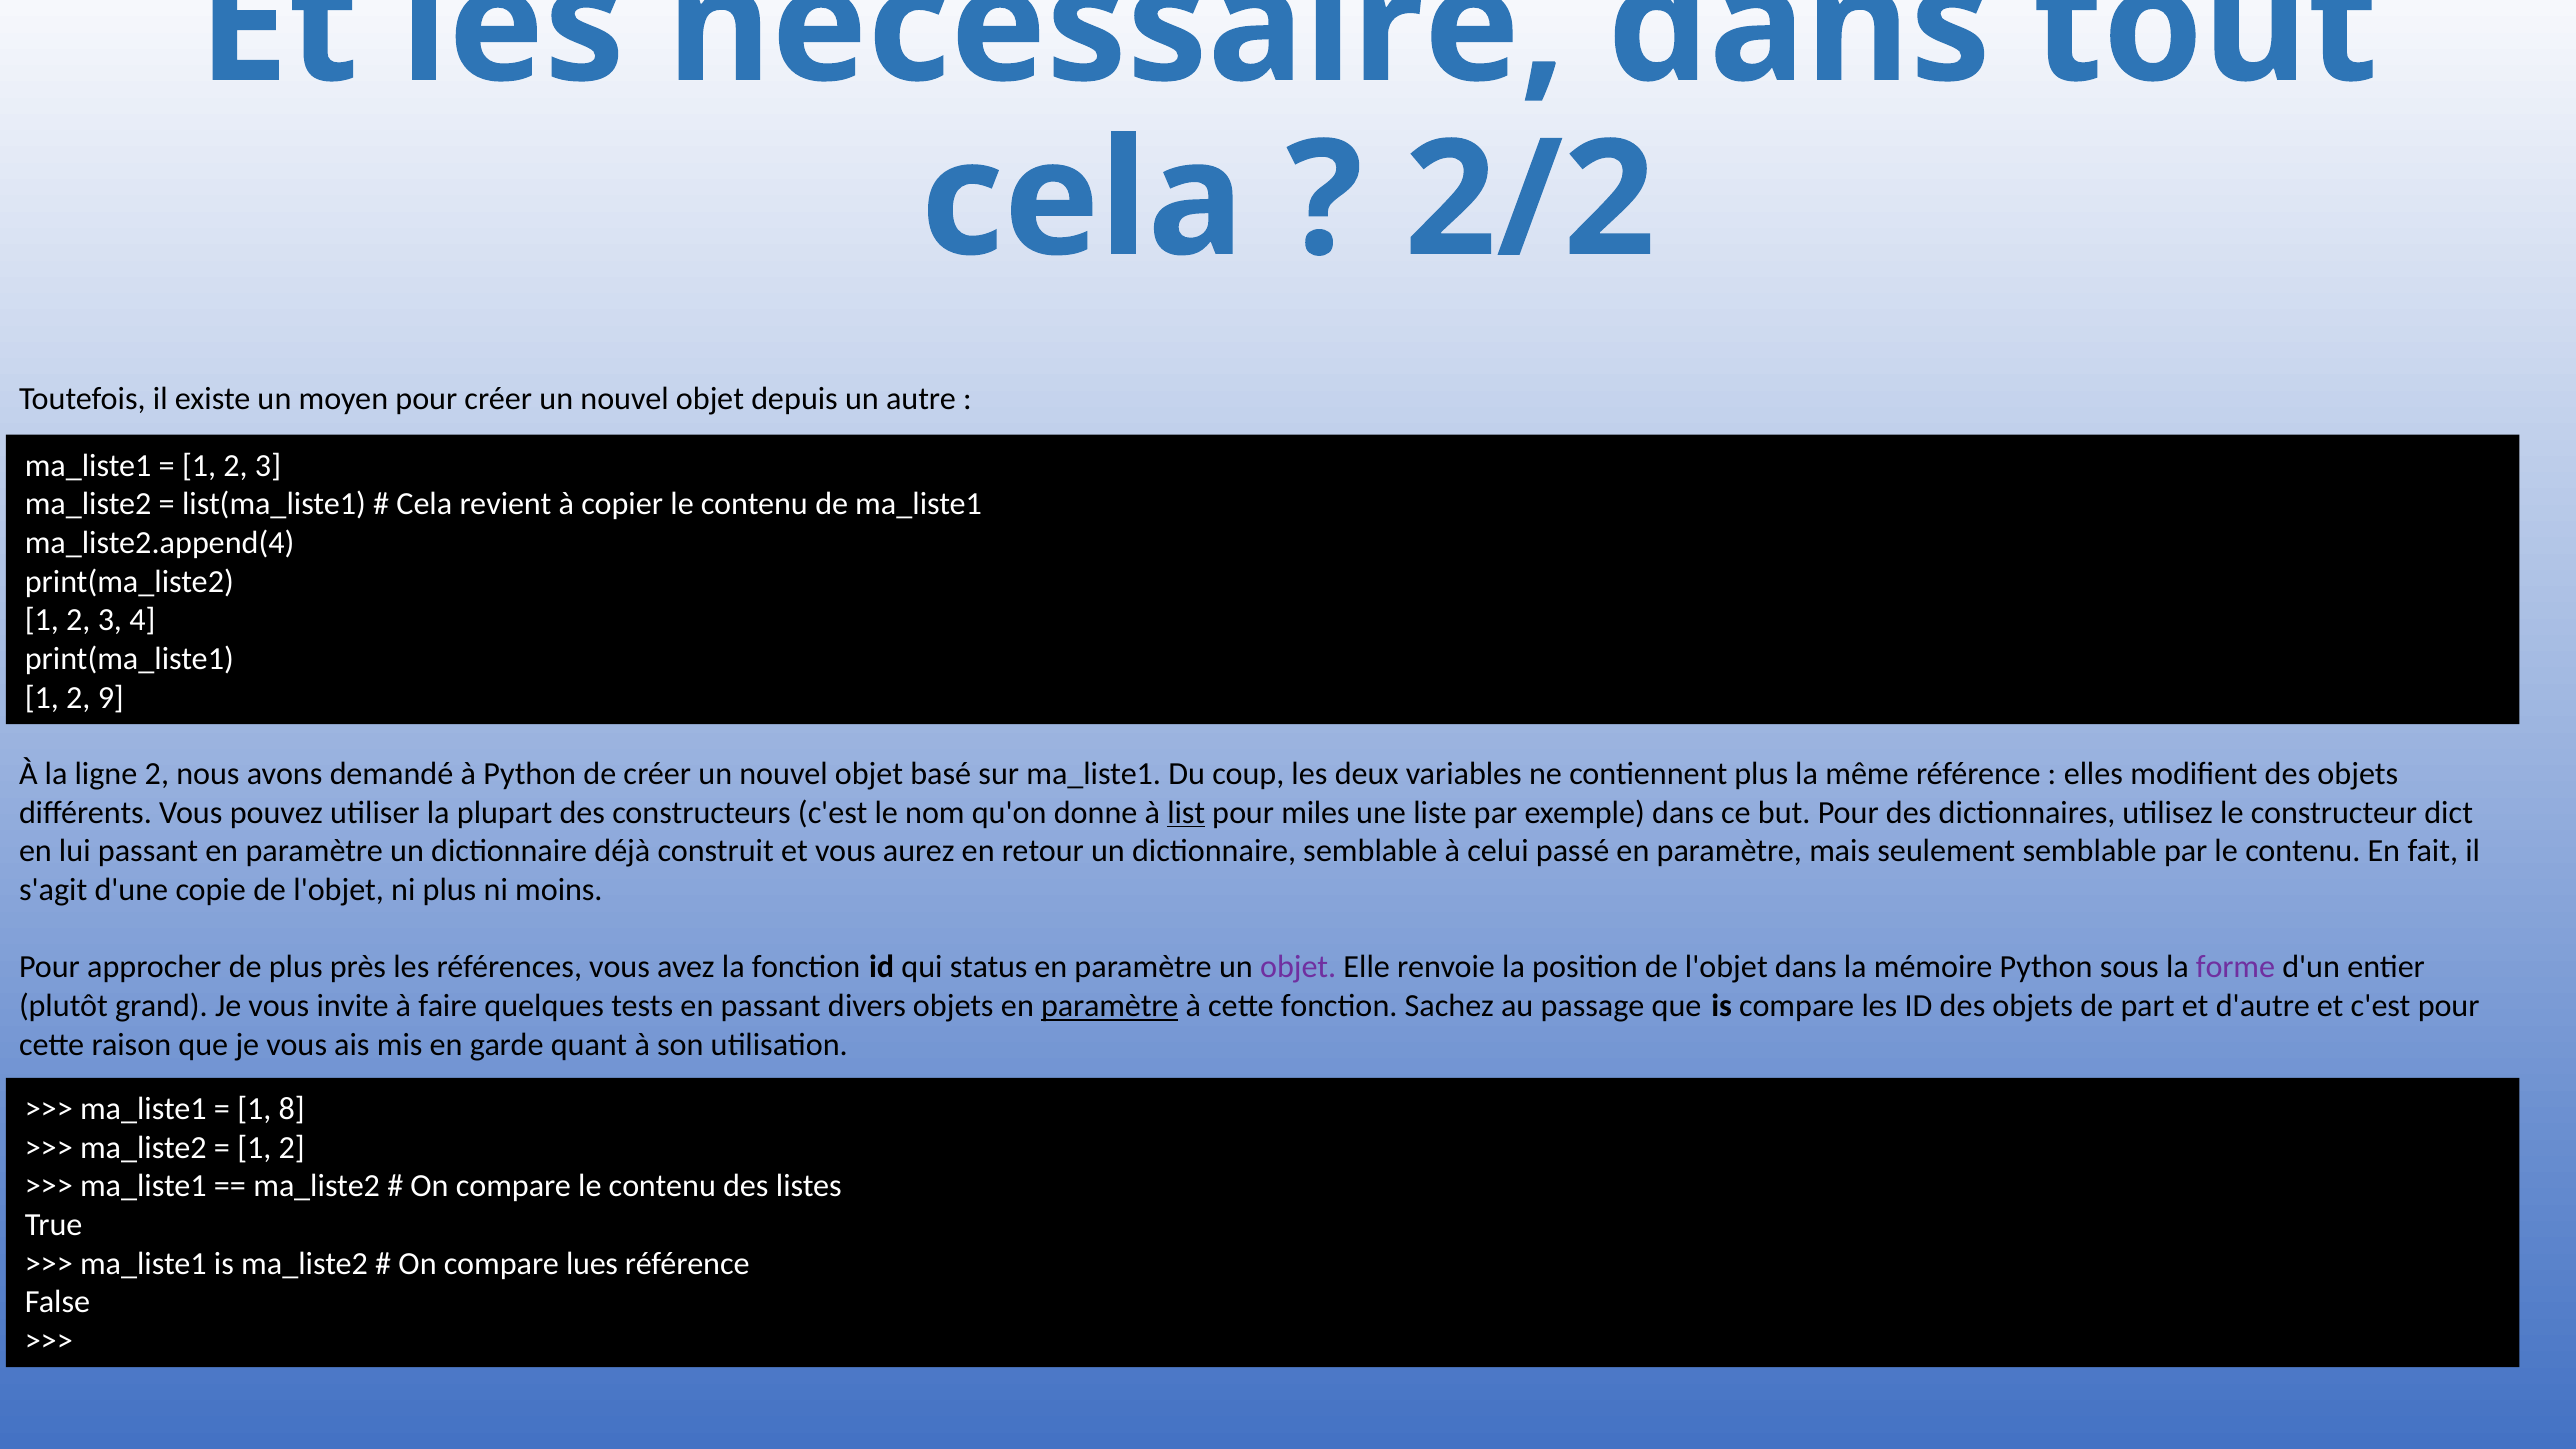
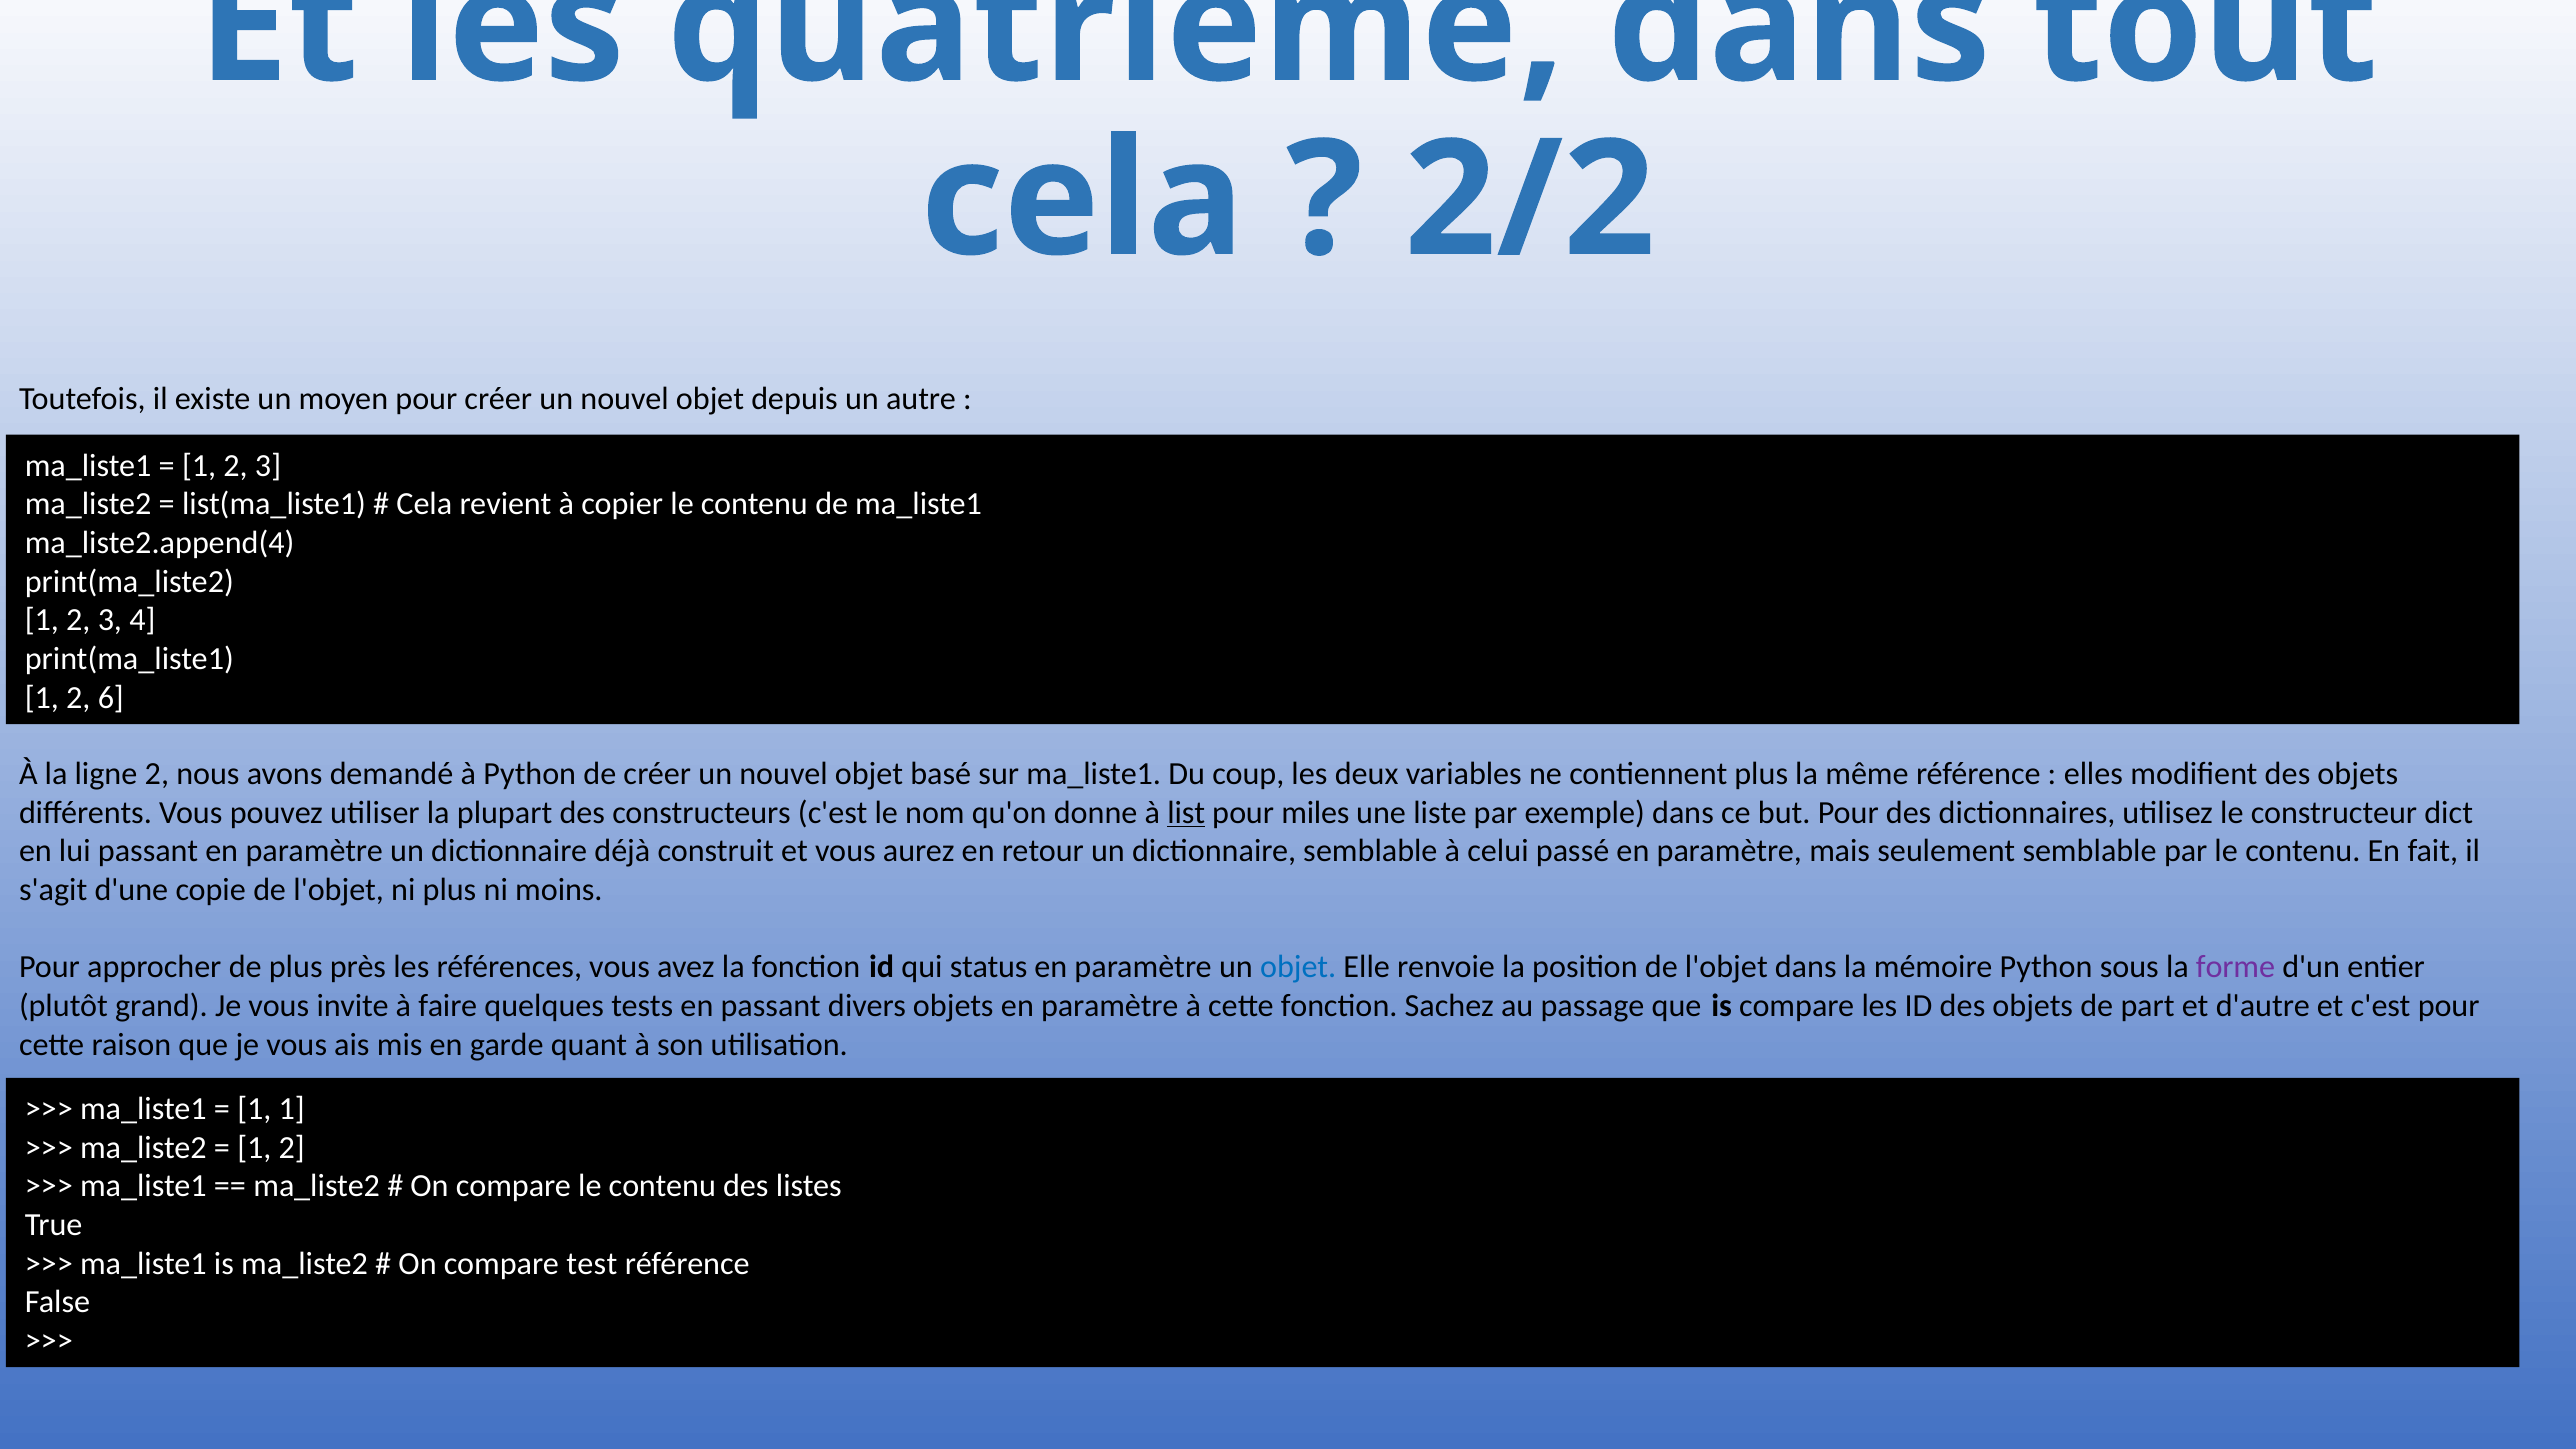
nécessaire: nécessaire -> quatrième
9: 9 -> 6
objet at (1298, 967) colour: purple -> blue
paramètre at (1110, 1006) underline: present -> none
1 8: 8 -> 1
lues: lues -> test
